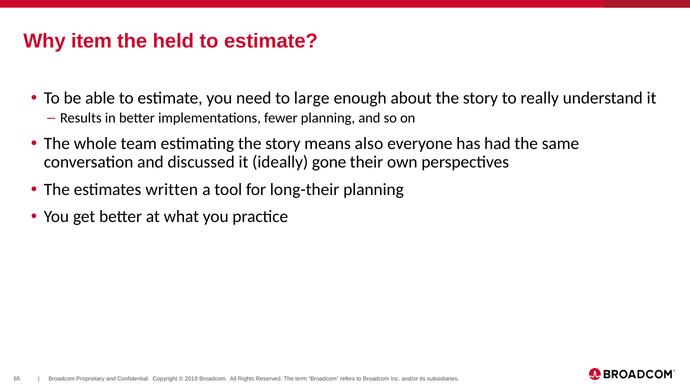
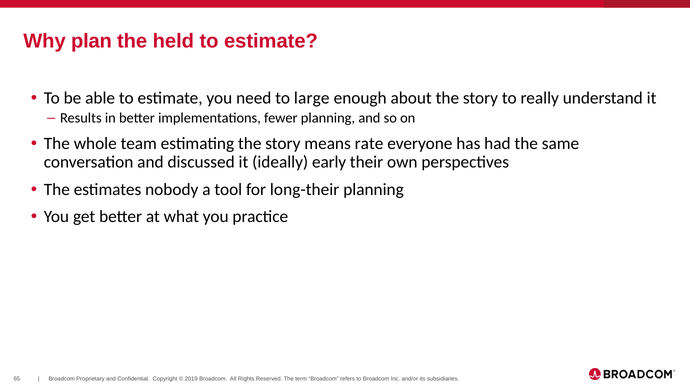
item: item -> plan
also: also -> rate
gone: gone -> early
written: written -> nobody
